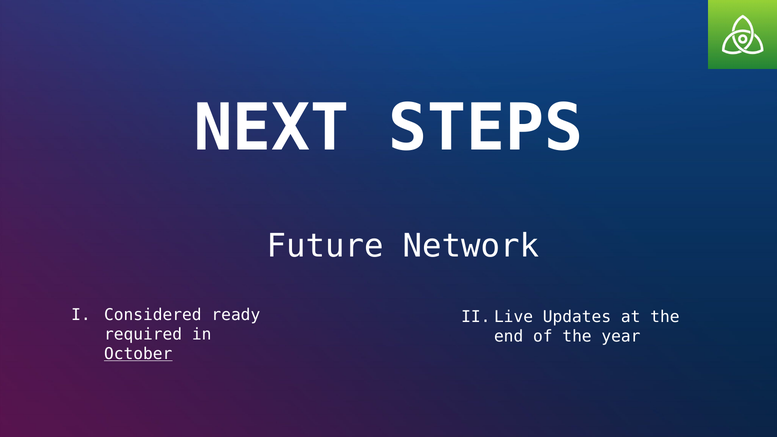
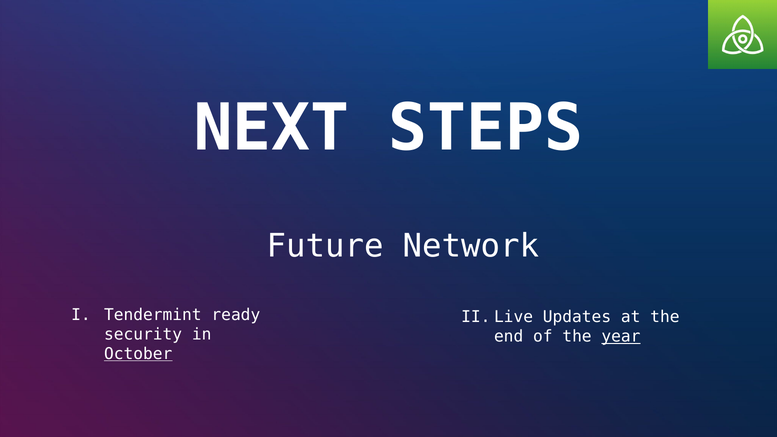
Considered: Considered -> Tendermint
required: required -> security
year underline: none -> present
